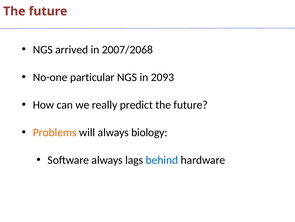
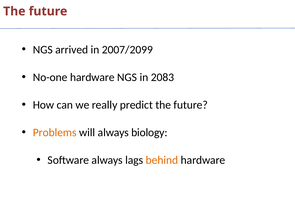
2007/2068: 2007/2068 -> 2007/2099
No-one particular: particular -> hardware
2093: 2093 -> 2083
behind colour: blue -> orange
